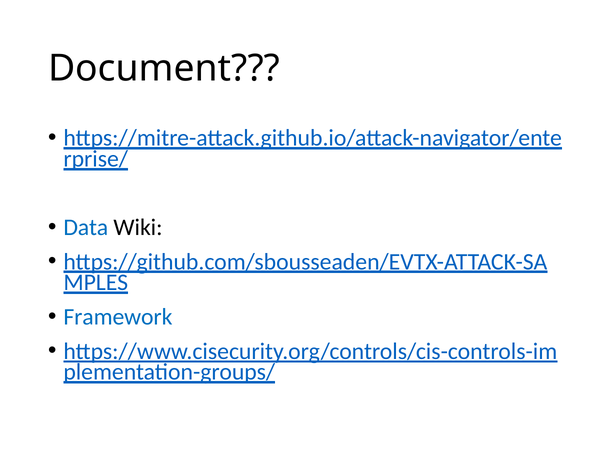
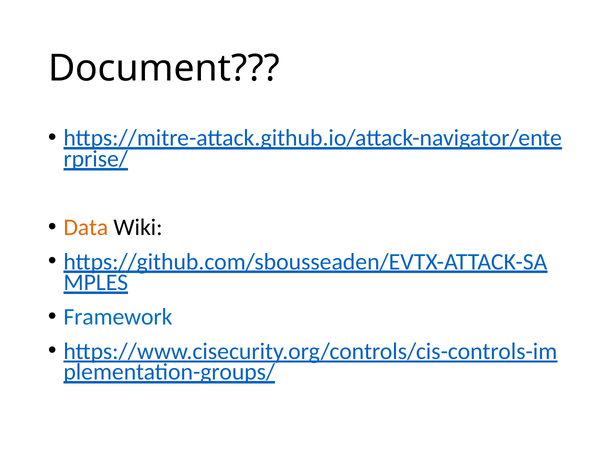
Data colour: blue -> orange
